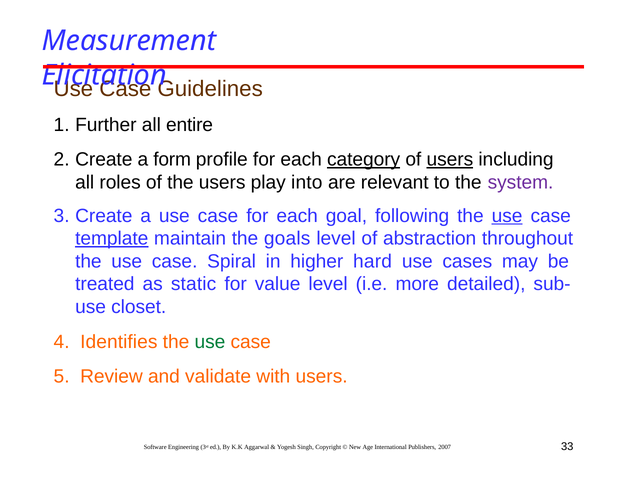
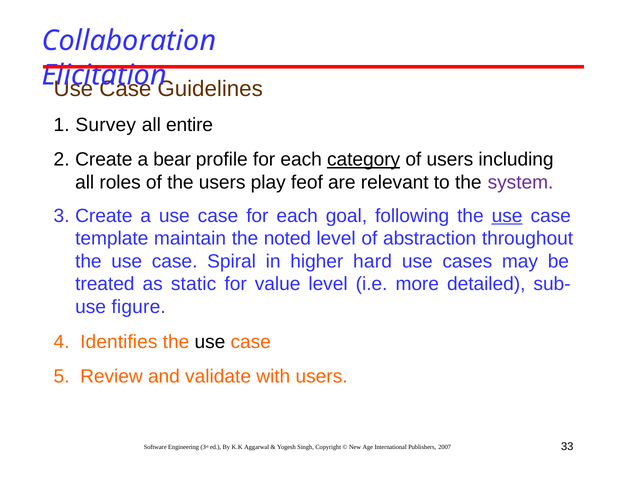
Measurement: Measurement -> Collaboration
Further: Further -> Survey
form: form -> bear
users at (450, 160) underline: present -> none
into: into -> feof
template underline: present -> none
goals: goals -> noted
closet: closet -> figure
use at (210, 342) colour: green -> black
